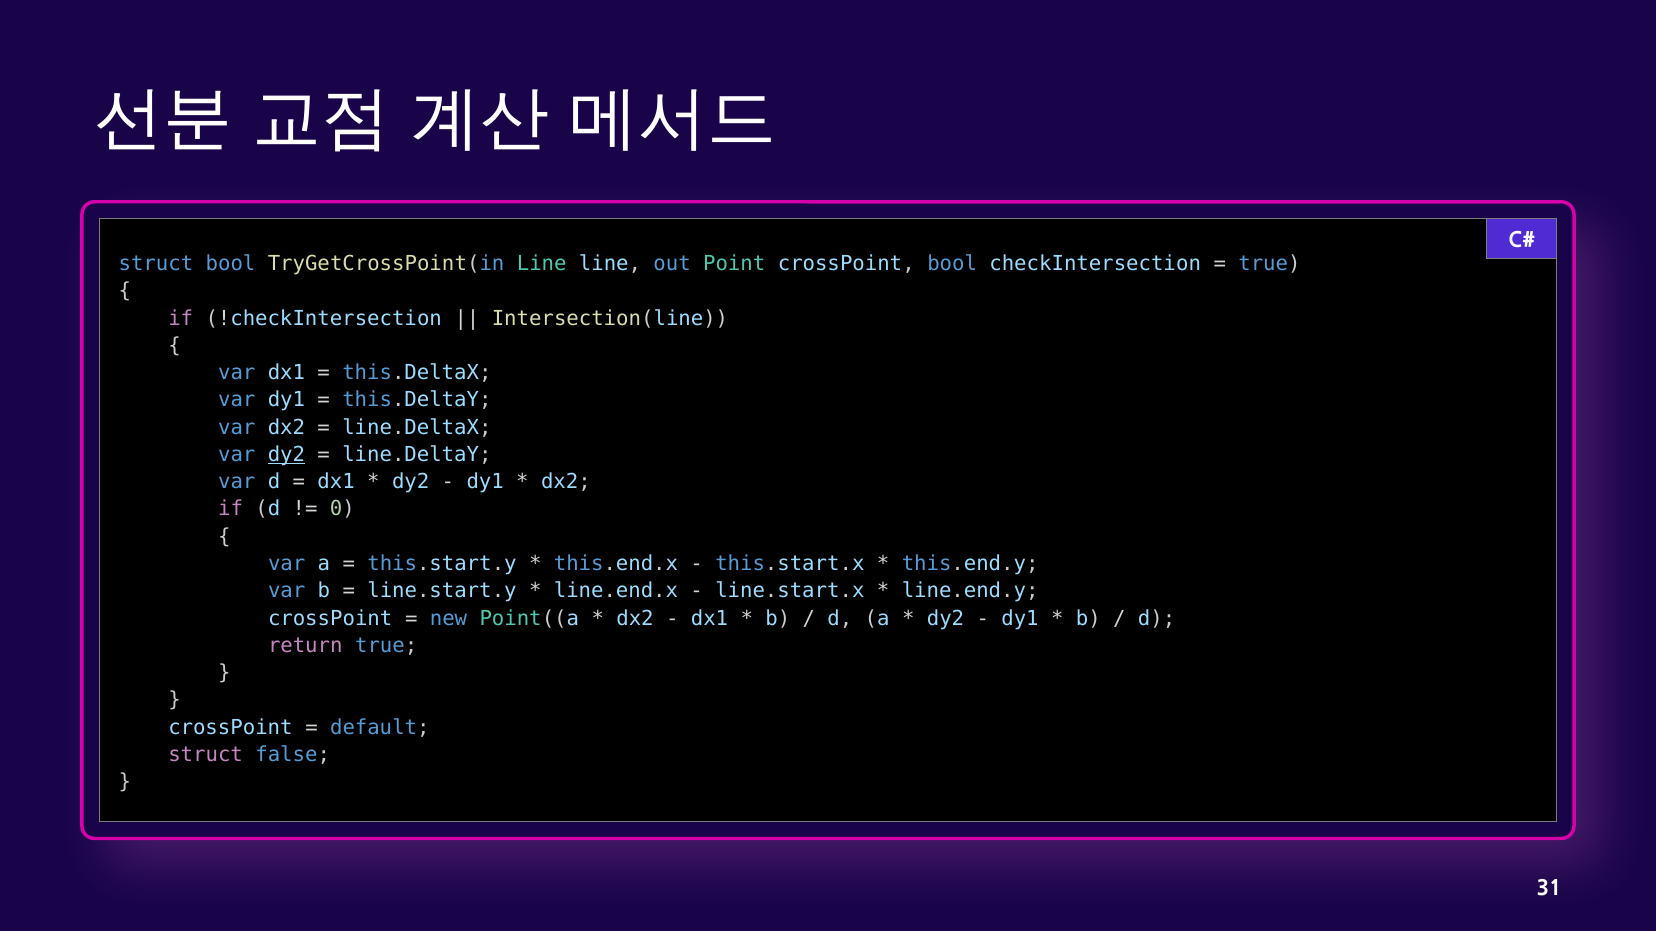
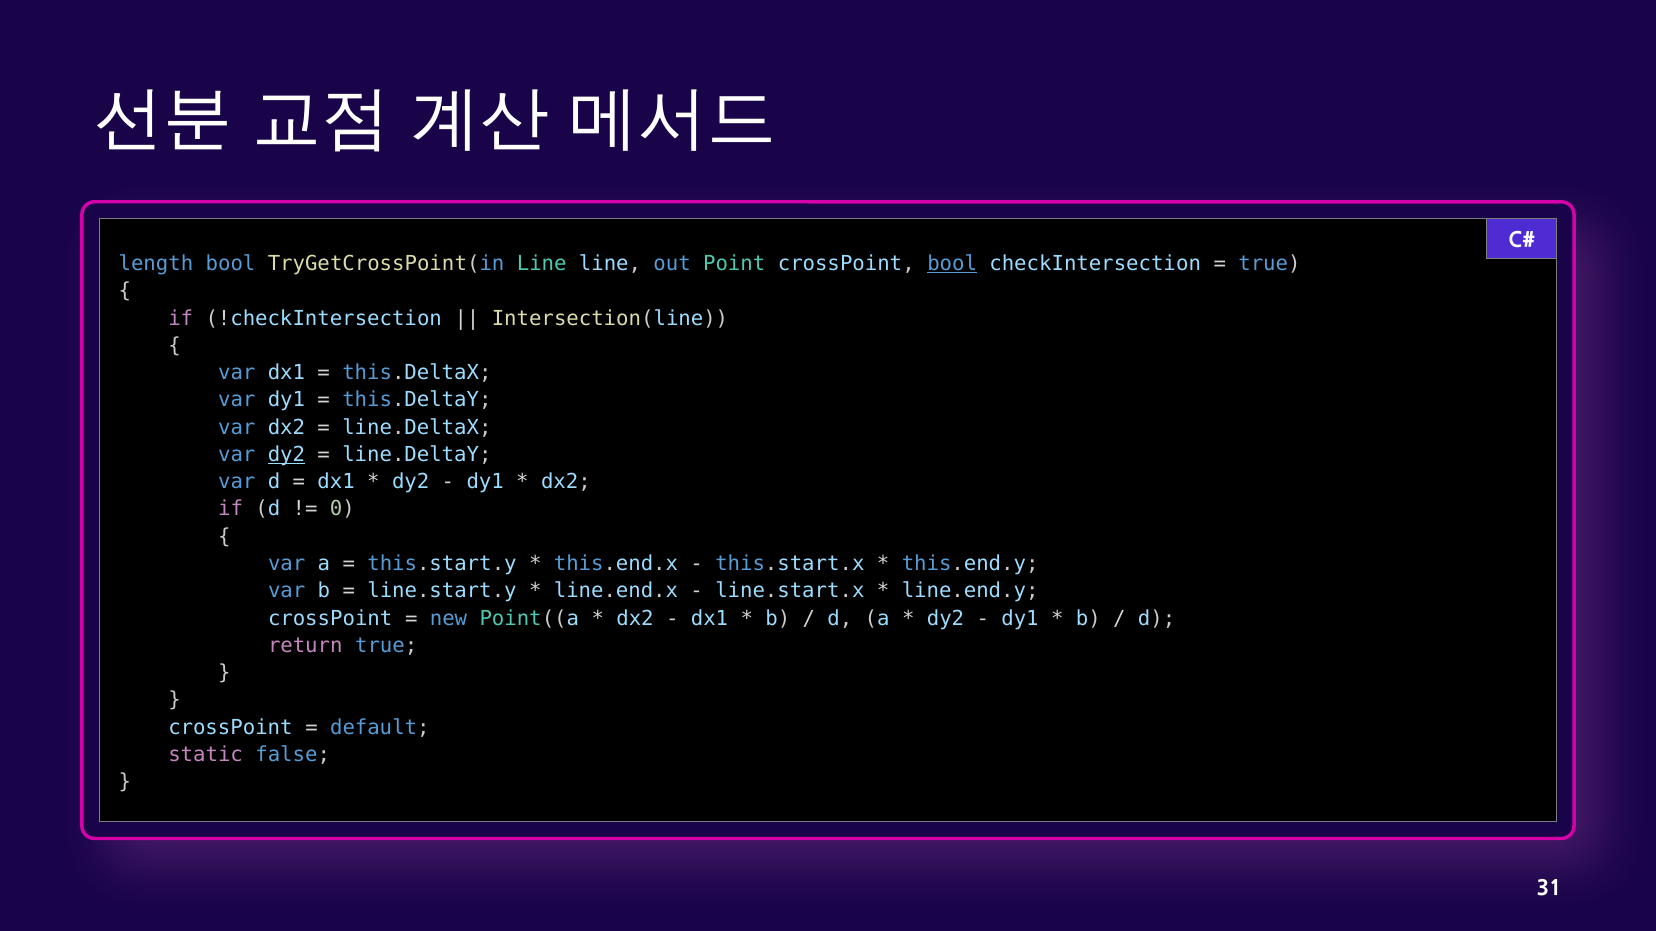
struct at (156, 264): struct -> length
bool at (952, 264) underline: none -> present
struct at (206, 755): struct -> static
